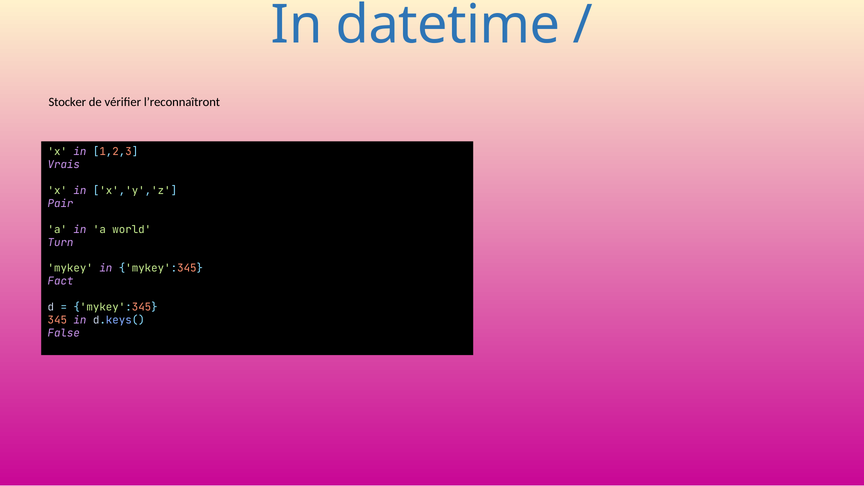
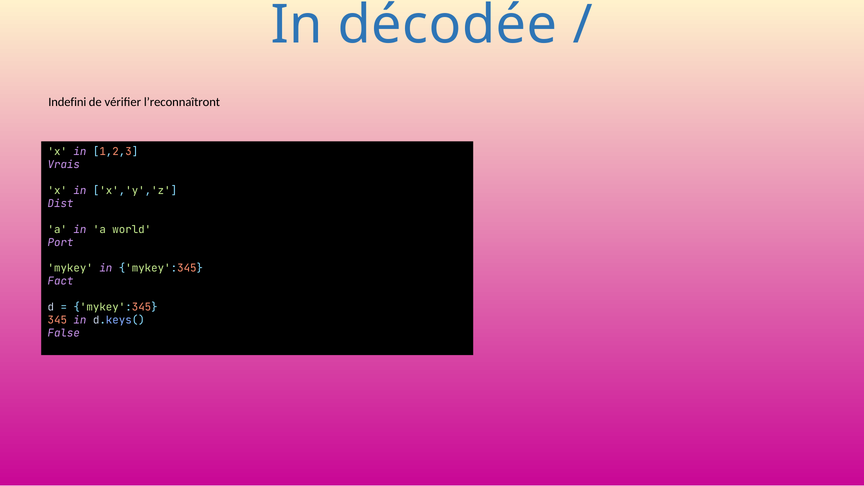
datetime: datetime -> décodée
Stocker: Stocker -> Indefini
Pair: Pair -> Dist
Turn: Turn -> Port
